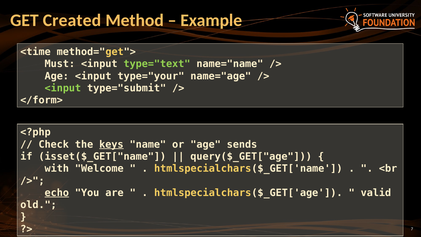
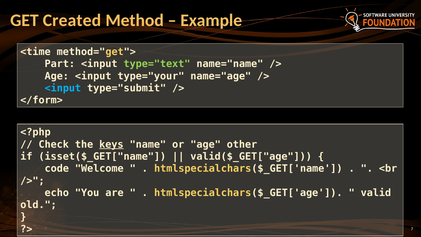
Must: Must -> Part
<input at (63, 88) colour: light green -> light blue
sends: sends -> other
query($_GET["age: query($_GET["age -> valid($_GET["age
with: with -> code
echo underline: present -> none
